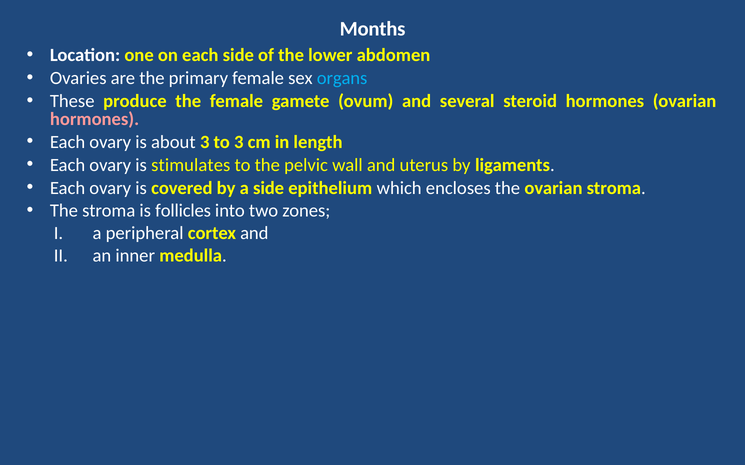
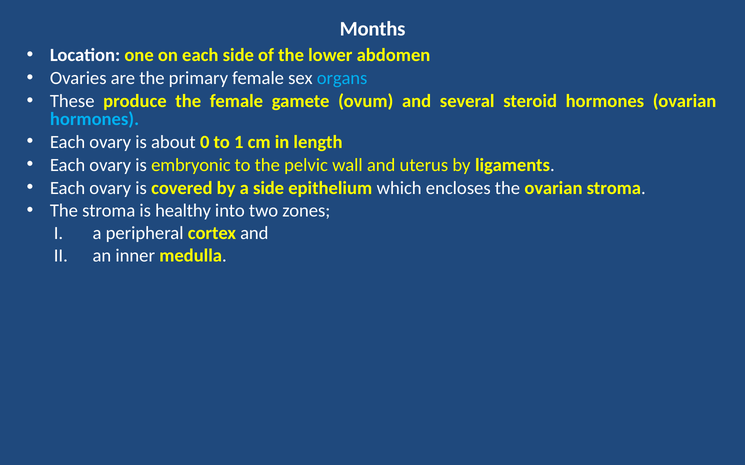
hormones at (95, 119) colour: pink -> light blue
about 3: 3 -> 0
to 3: 3 -> 1
stimulates: stimulates -> embryonic
follicles: follicles -> healthy
